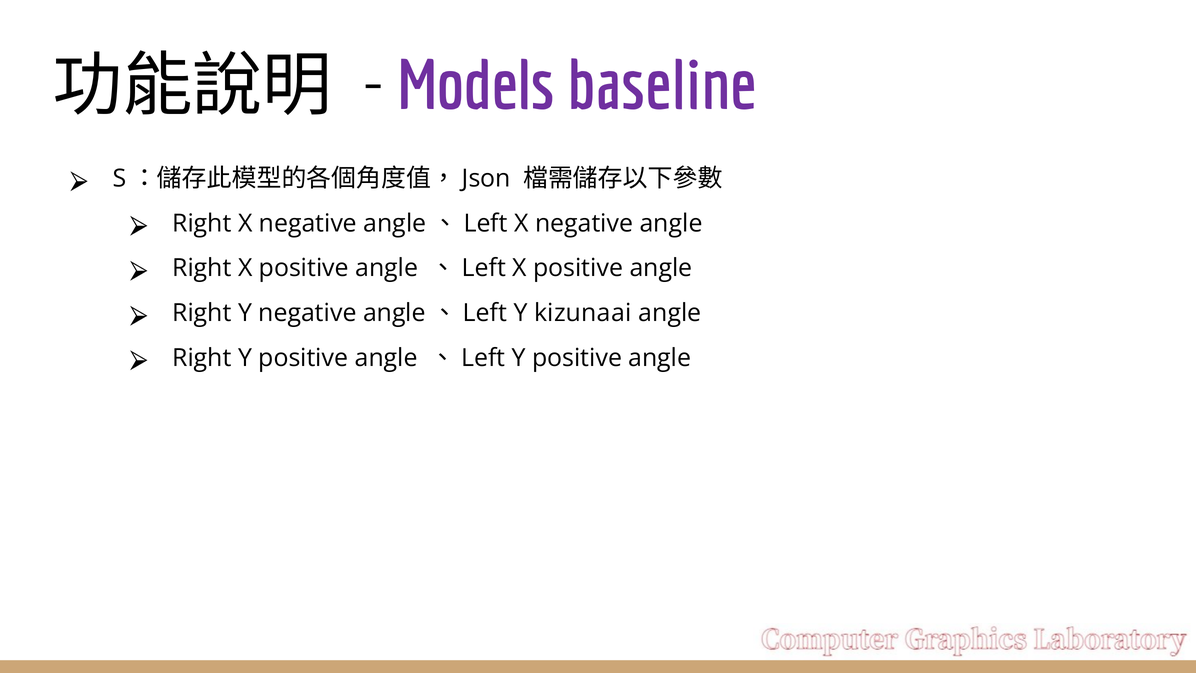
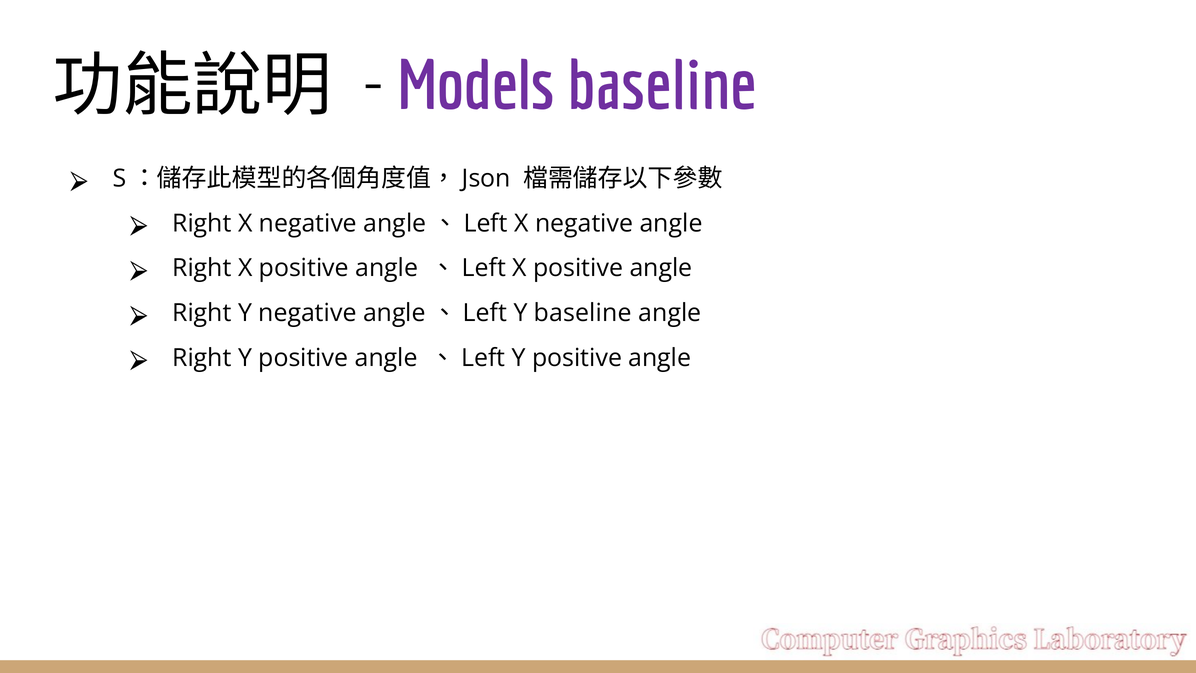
Y kizunaai: kizunaai -> baseline
